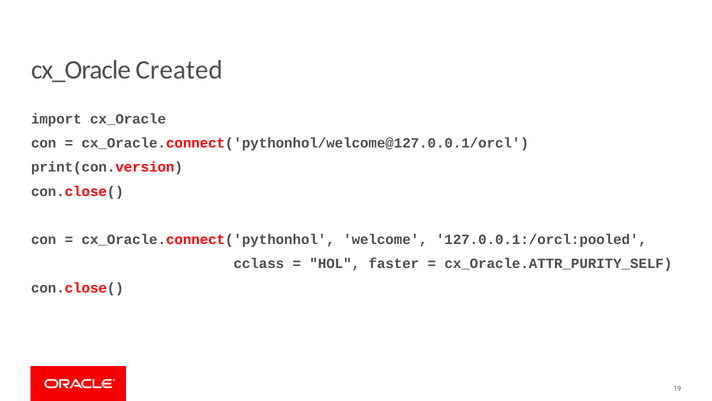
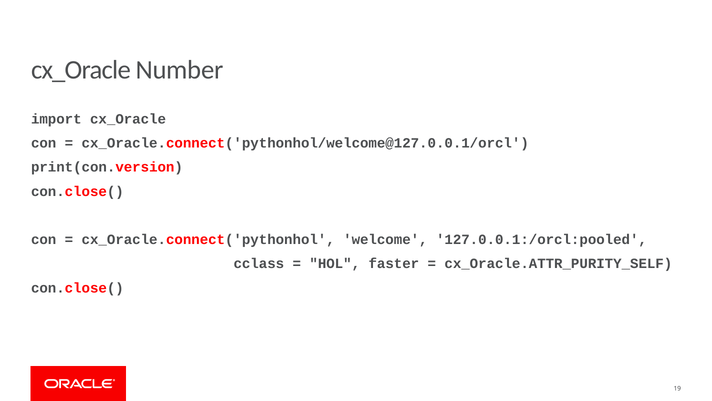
Created: Created -> Number
